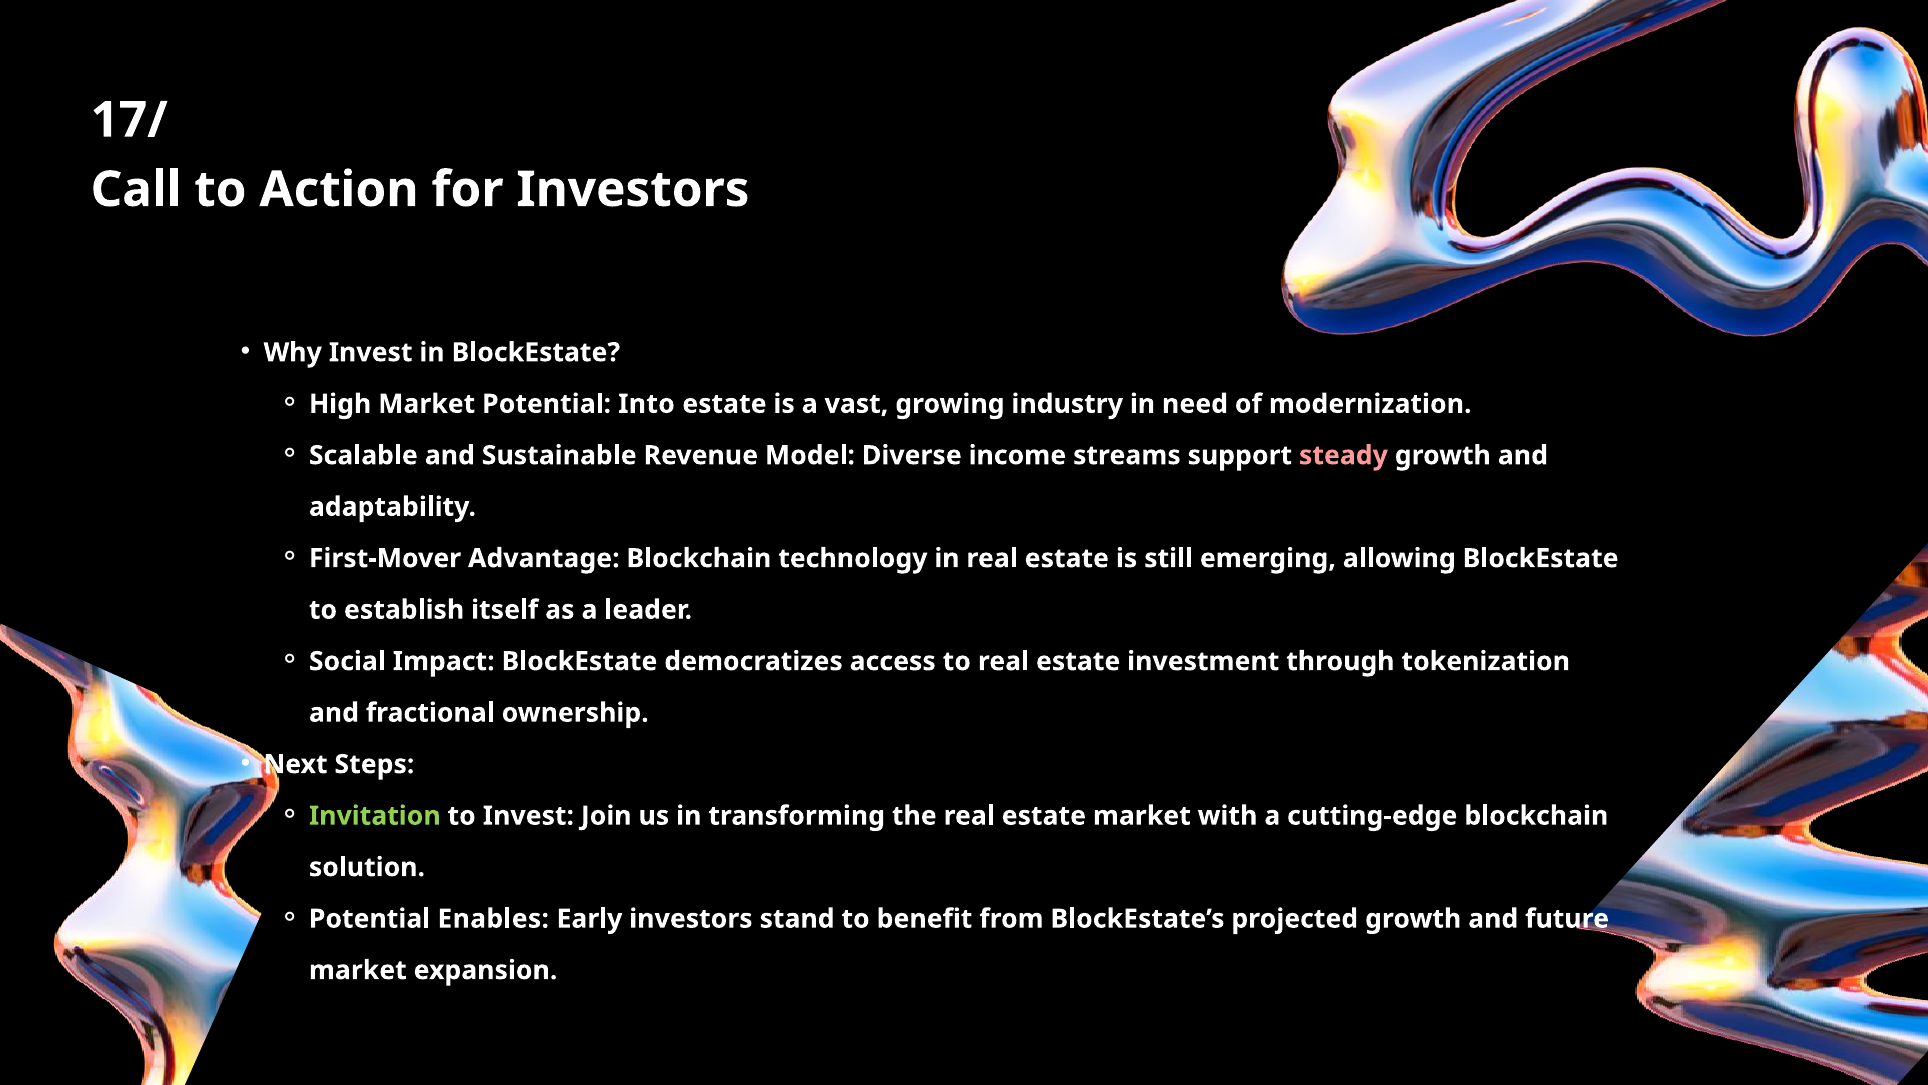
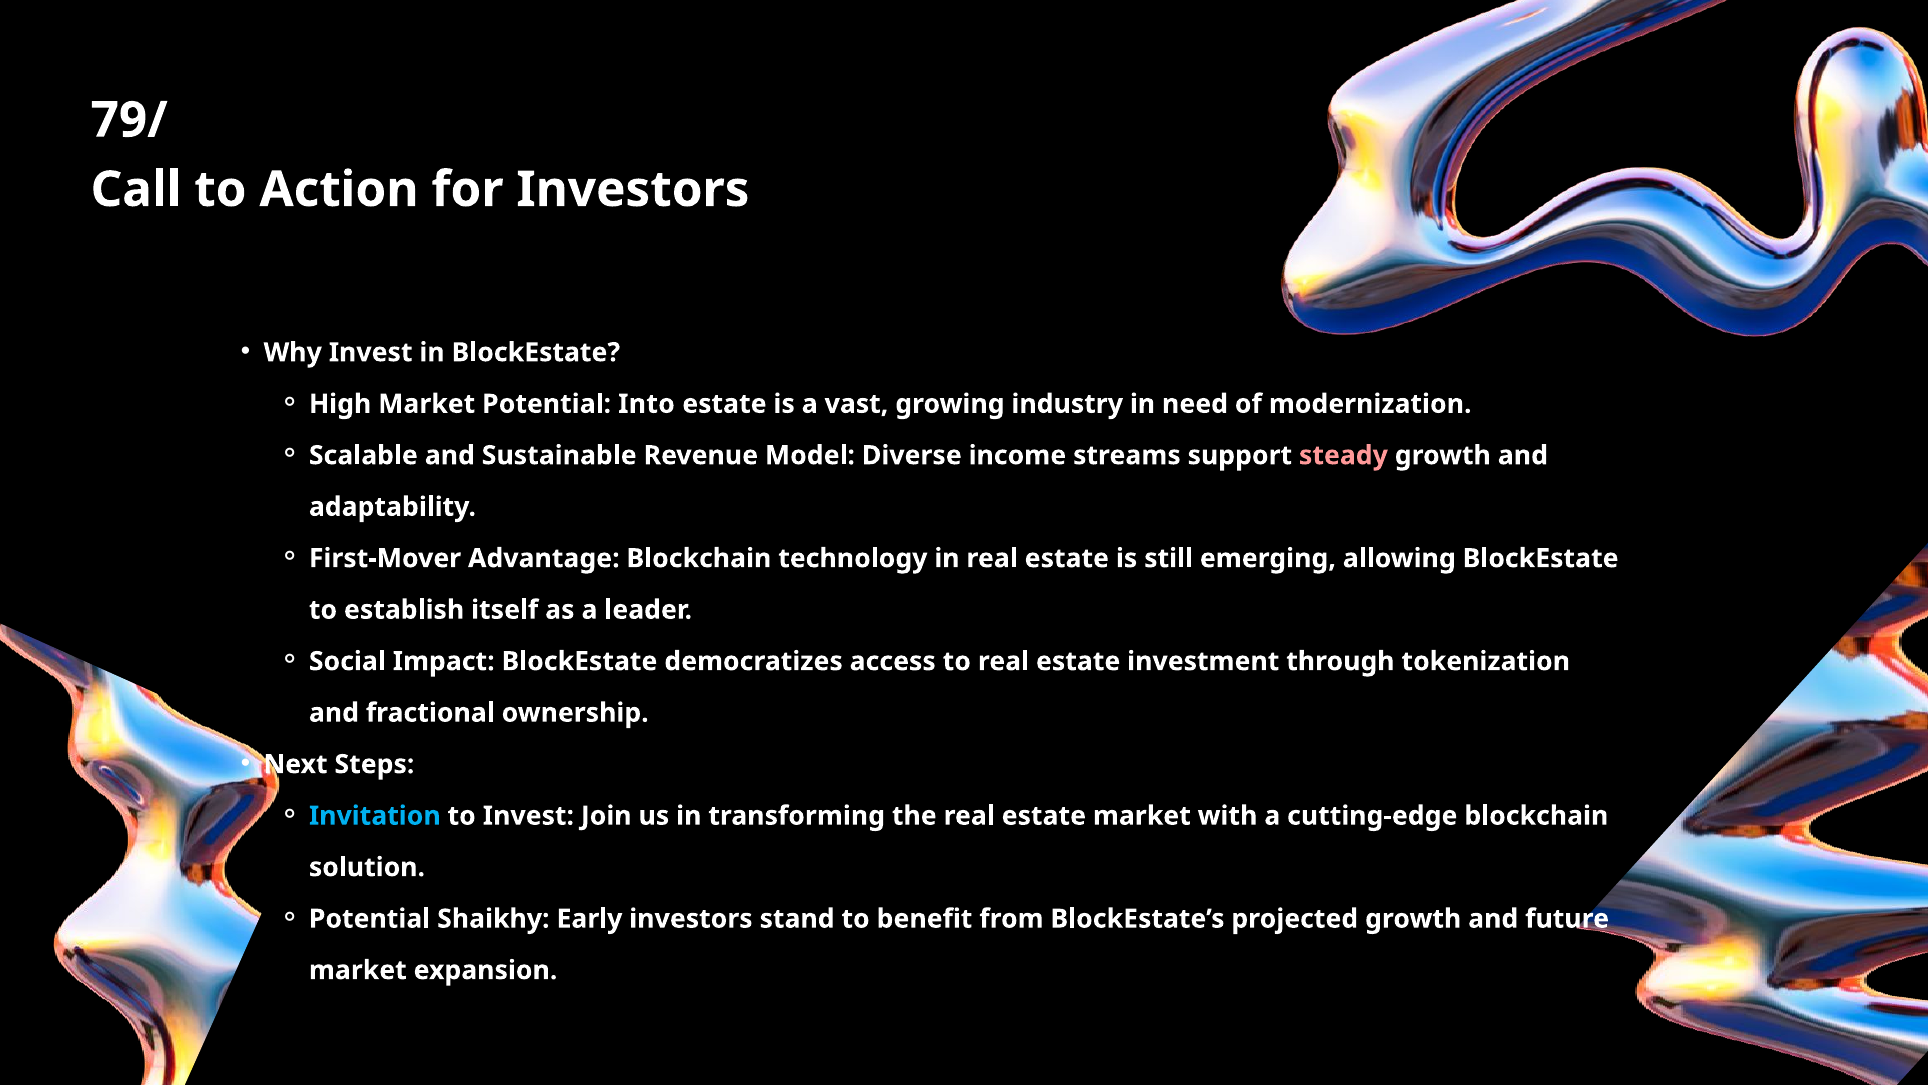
17/: 17/ -> 79/
Invitation colour: light green -> light blue
Enables: Enables -> Shaikhy
